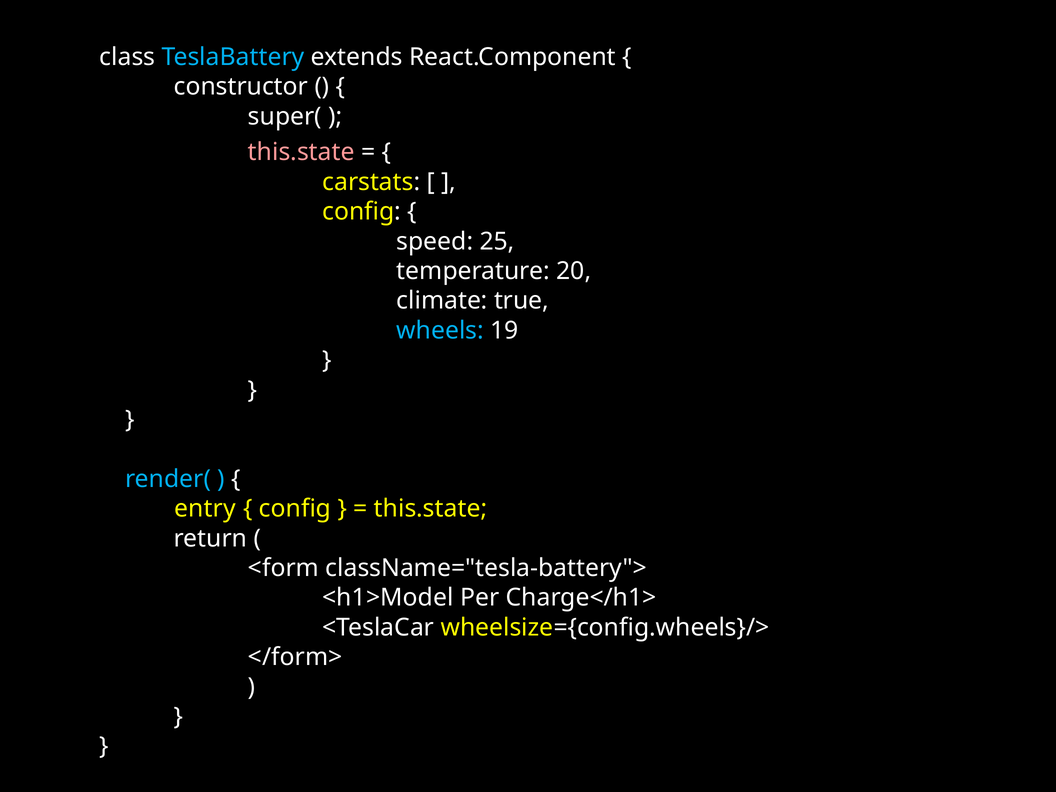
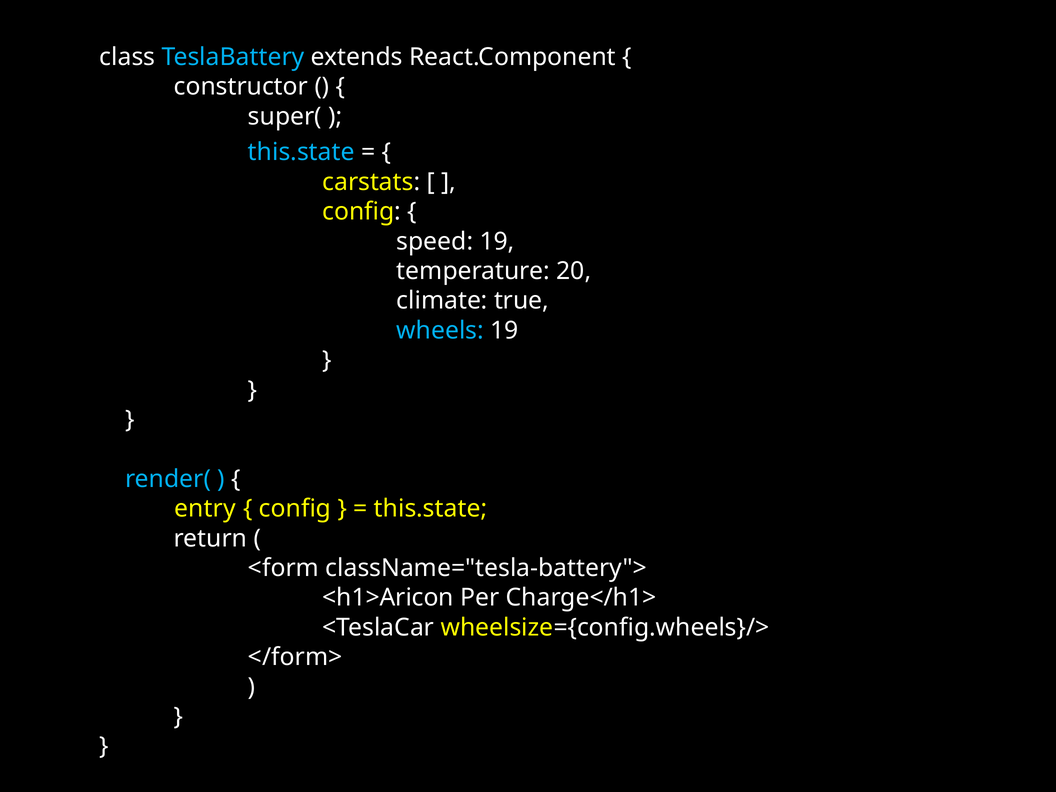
this.state at (301, 152) colour: pink -> light blue
speed 25: 25 -> 19
<h1>Model: <h1>Model -> <h1>Aricon
